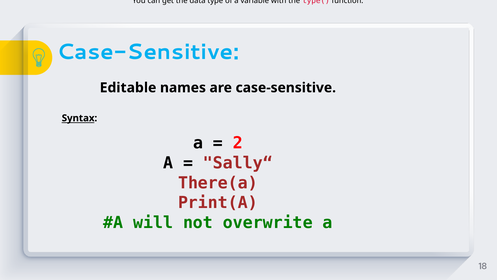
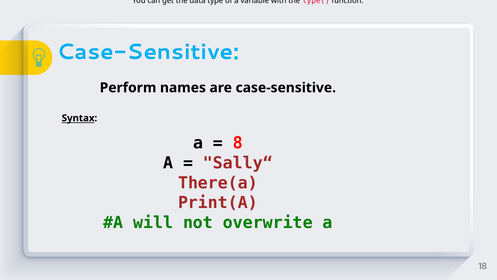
Editable: Editable -> Perform
2: 2 -> 8
